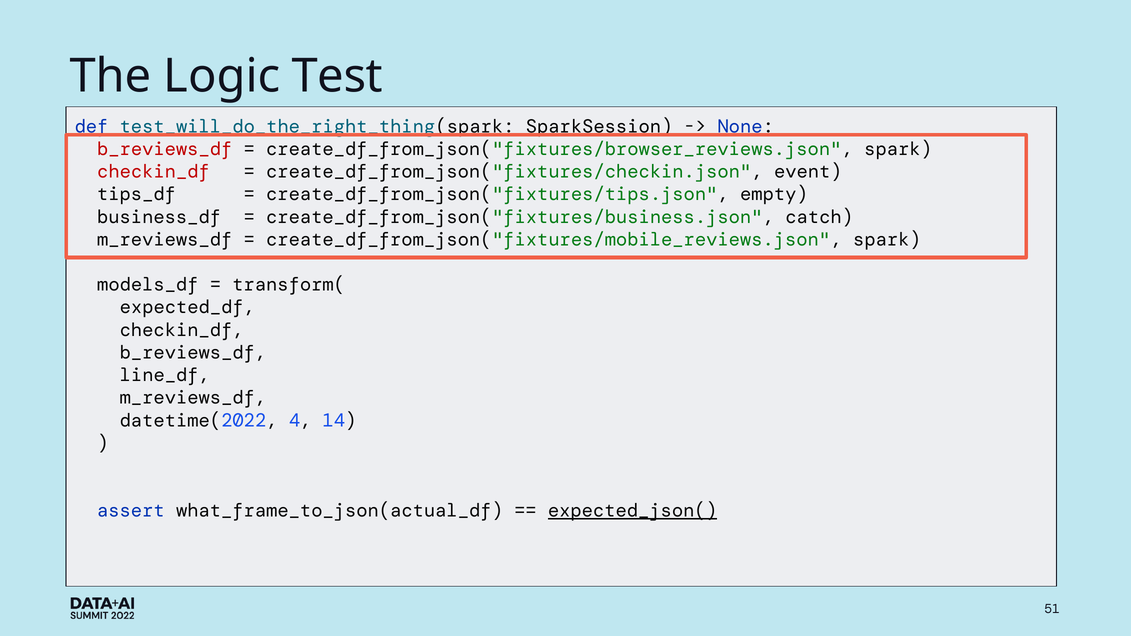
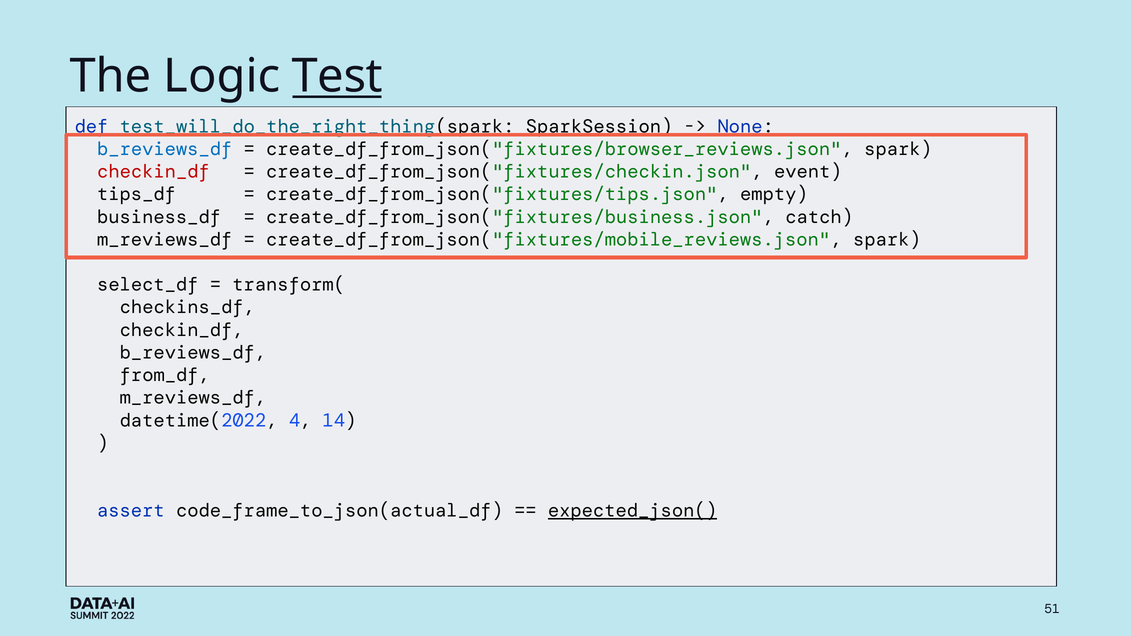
Test underline: none -> present
b_reviews_df at (165, 149) colour: red -> blue
models_df: models_df -> select_df
expected_df: expected_df -> checkins_df
line_df: line_df -> from_df
what_frame_to_json(actual_df: what_frame_to_json(actual_df -> code_frame_to_json(actual_df
